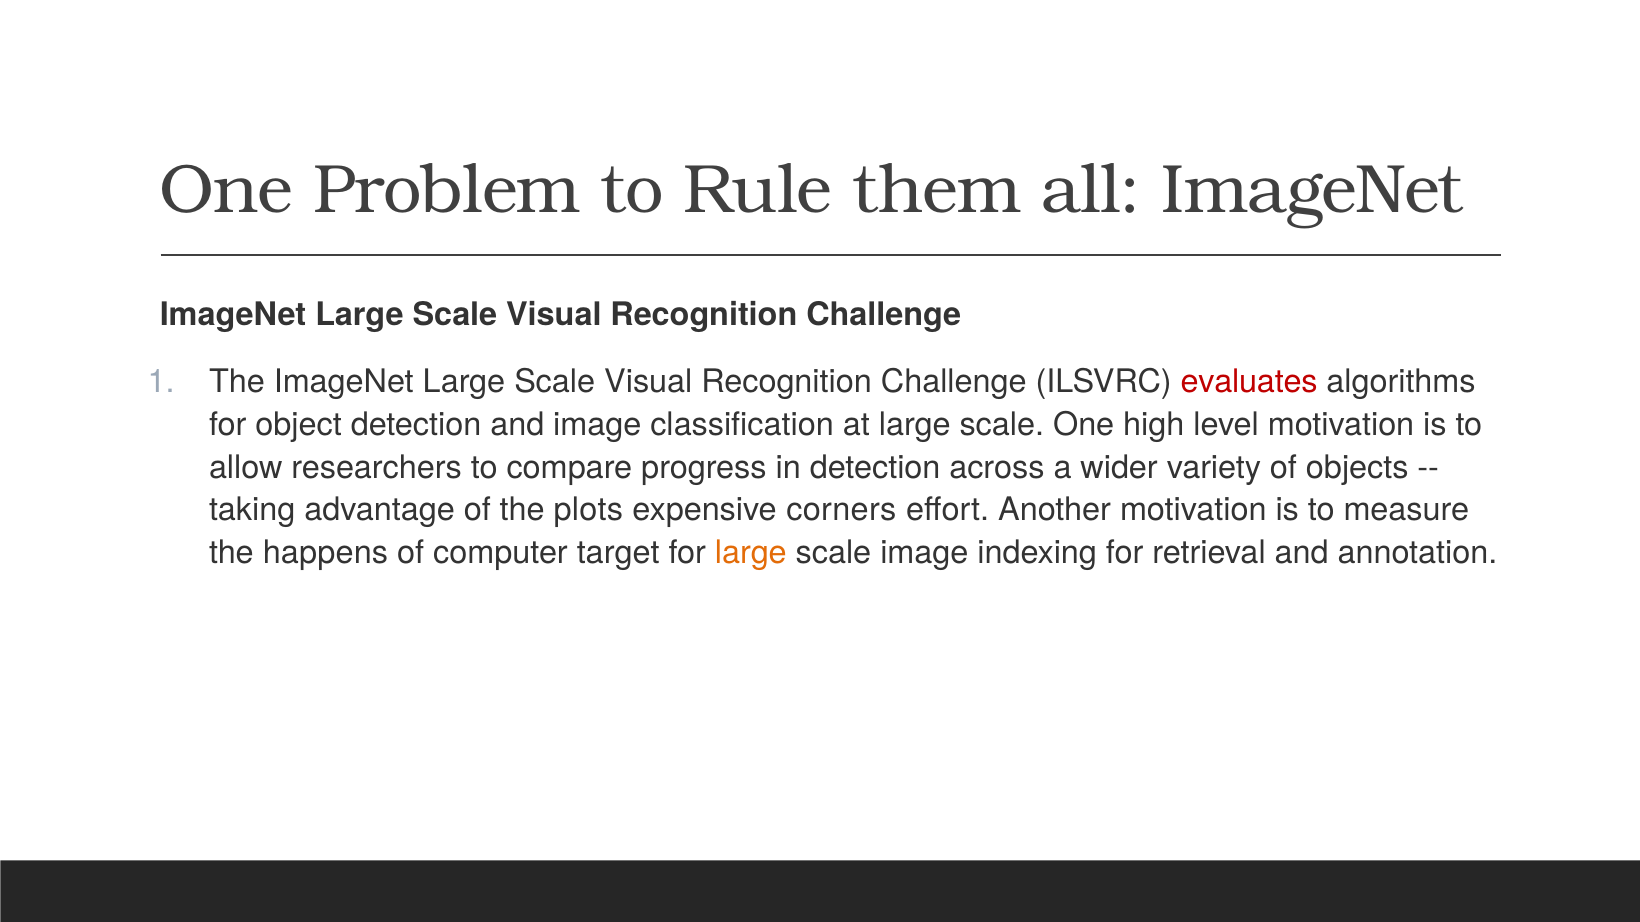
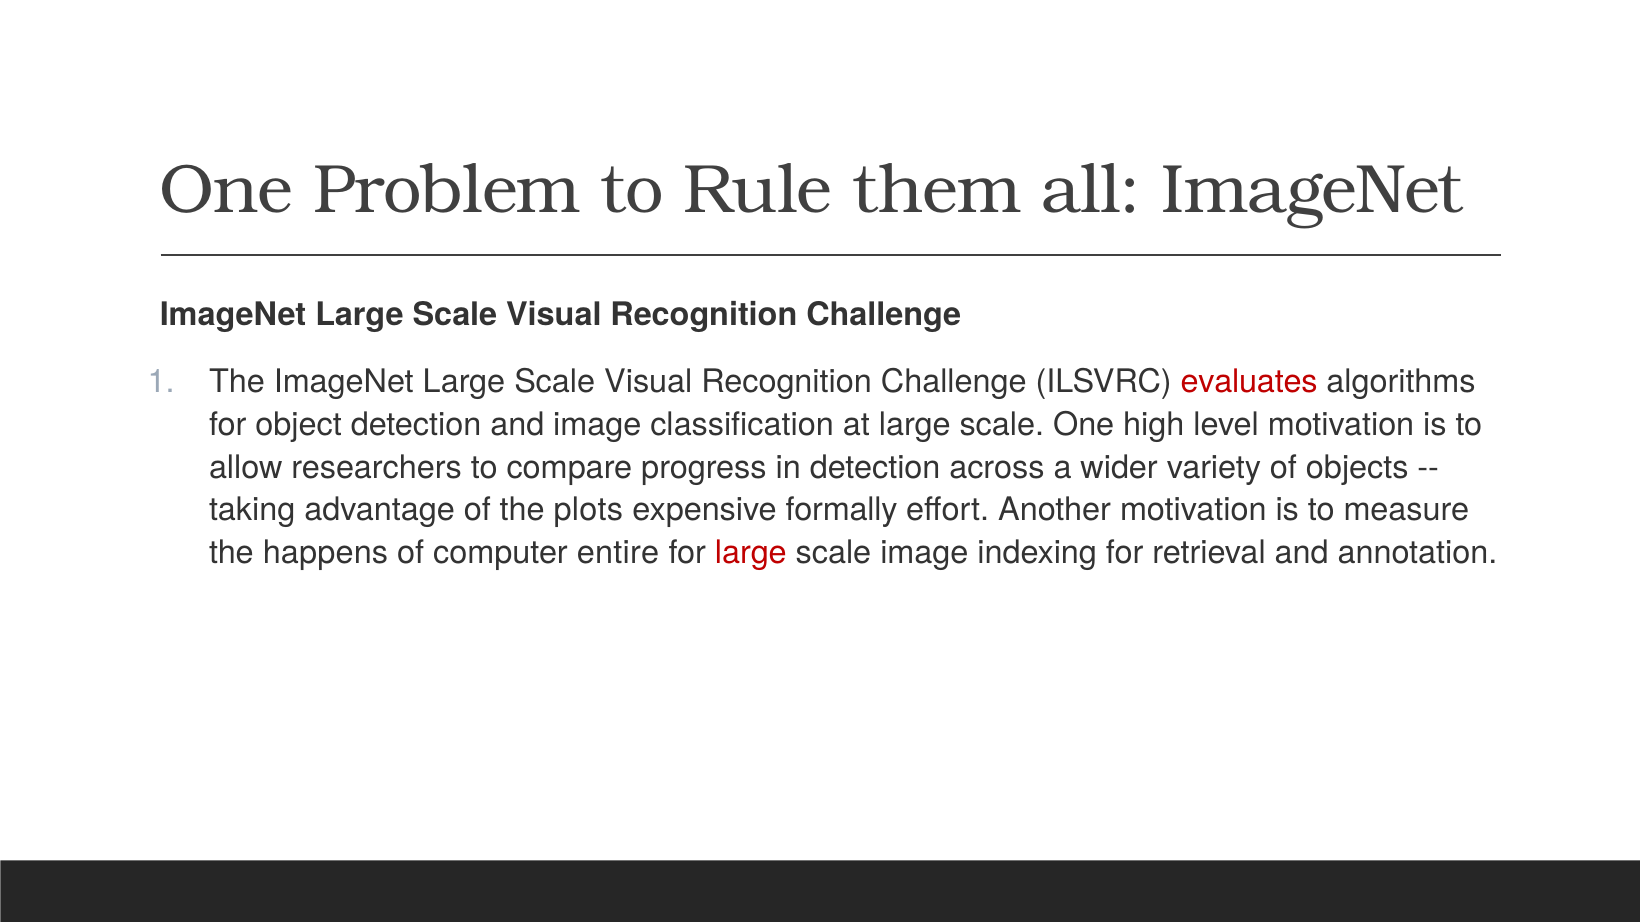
corners: corners -> formally
target: target -> entire
large at (751, 553) colour: orange -> red
